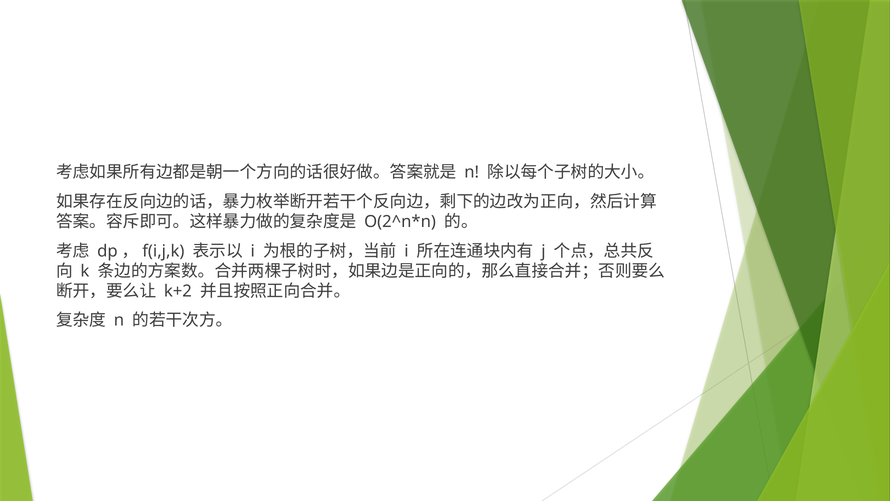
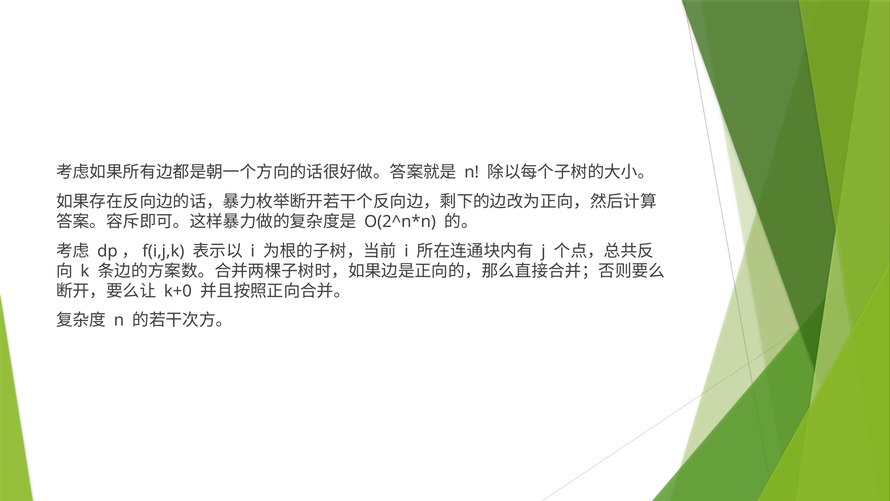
k+2: k+2 -> k+0
